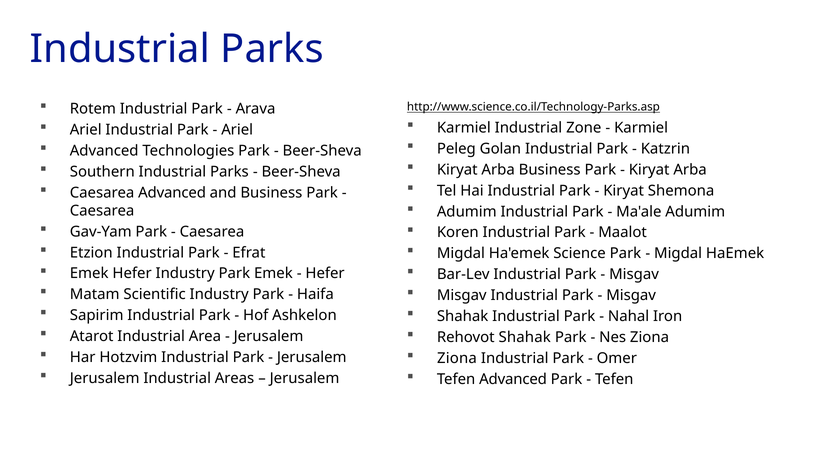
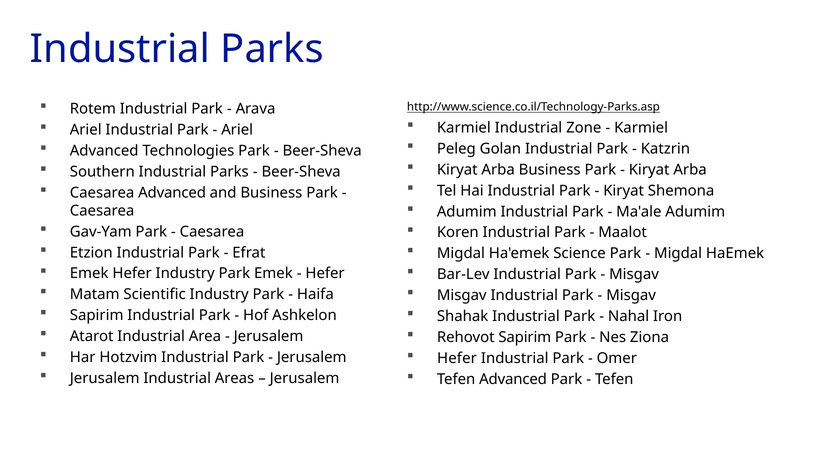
Rehovot Shahak: Shahak -> Sapirim
Ziona at (457, 358): Ziona -> Hefer
